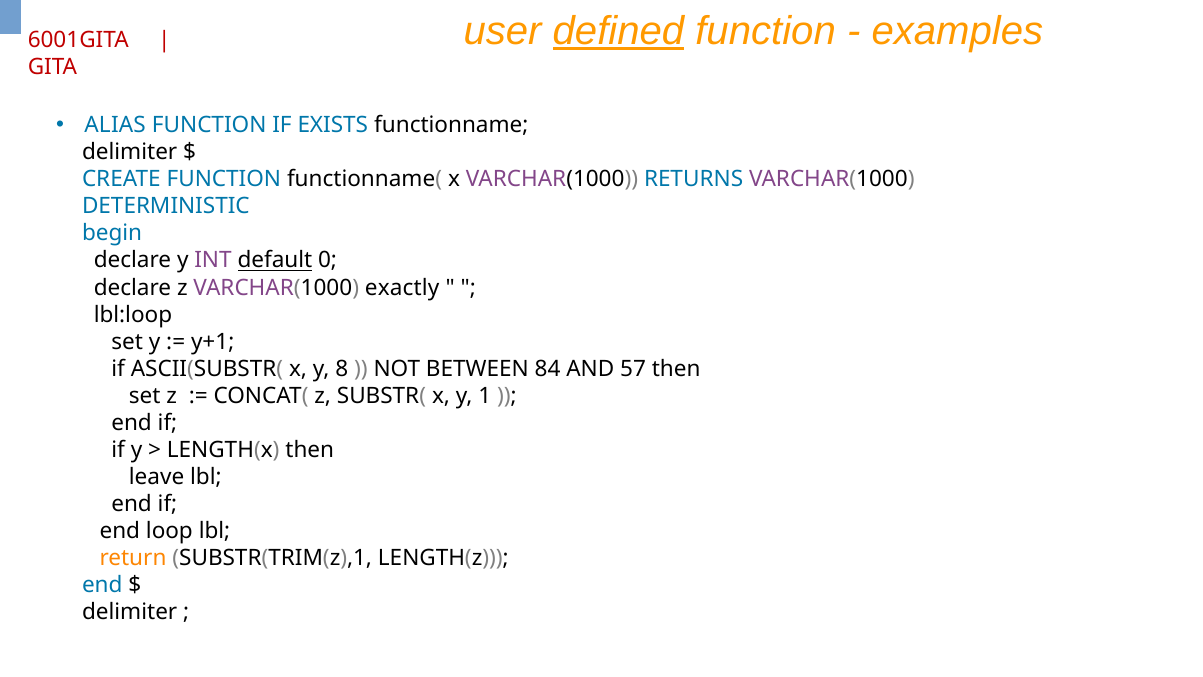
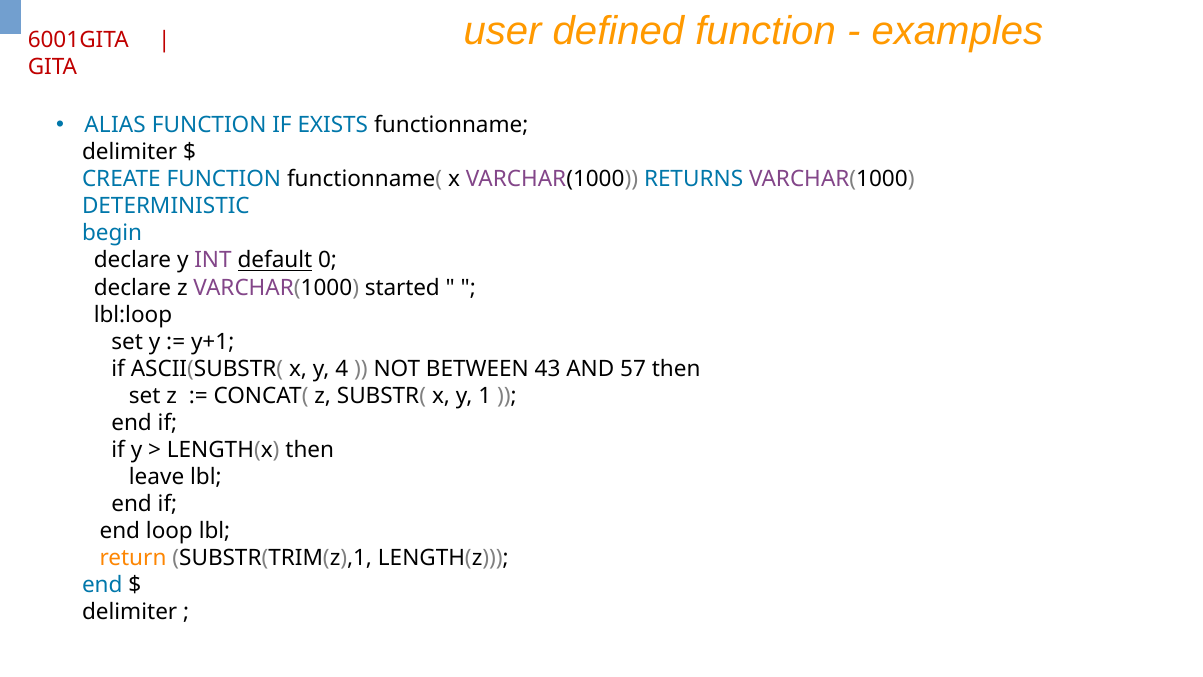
defined underline: present -> none
exactly: exactly -> started
8: 8 -> 4
84: 84 -> 43
